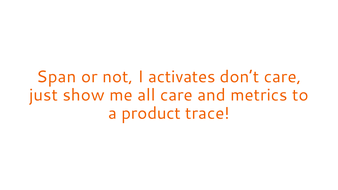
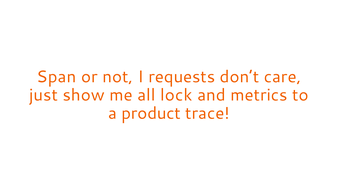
activates: activates -> requests
all care: care -> lock
